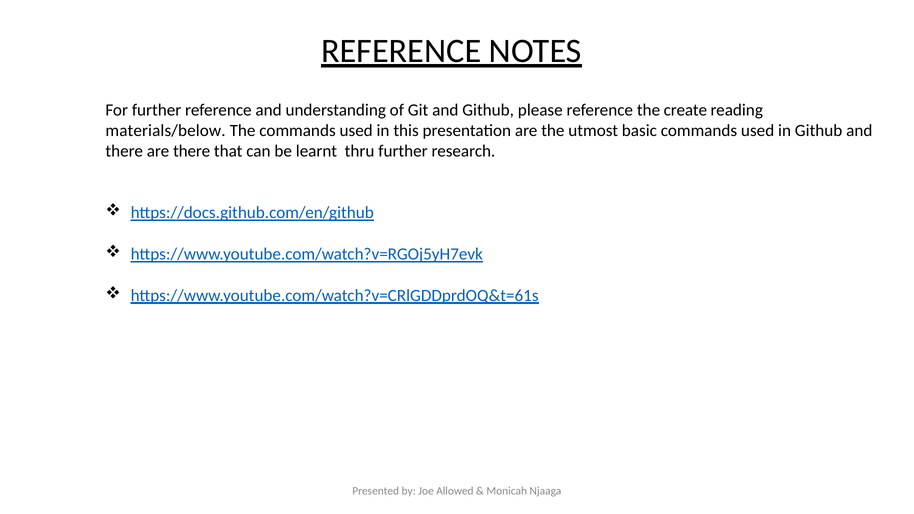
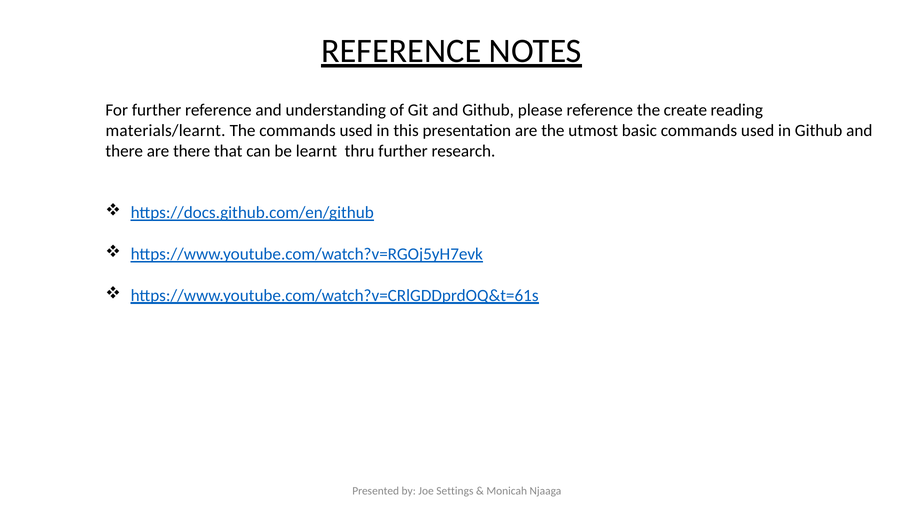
materials/below: materials/below -> materials/learnt
Allowed: Allowed -> Settings
